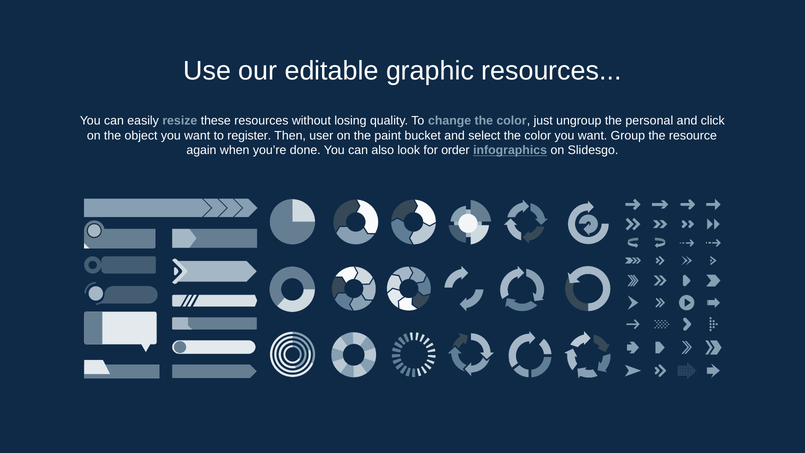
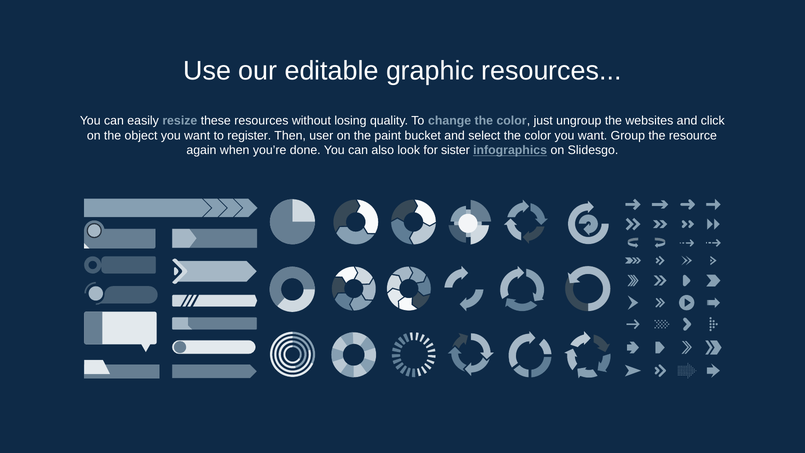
personal: personal -> websites
order: order -> sister
